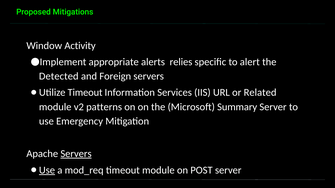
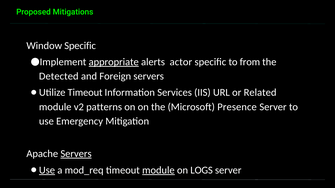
Window Activity: Activity -> Specific
appropriate underline: none -> present
relies: relies -> actor
alert: alert -> from
Summary: Summary -> Presence
module at (158, 171) underline: none -> present
POST: POST -> LOGS
